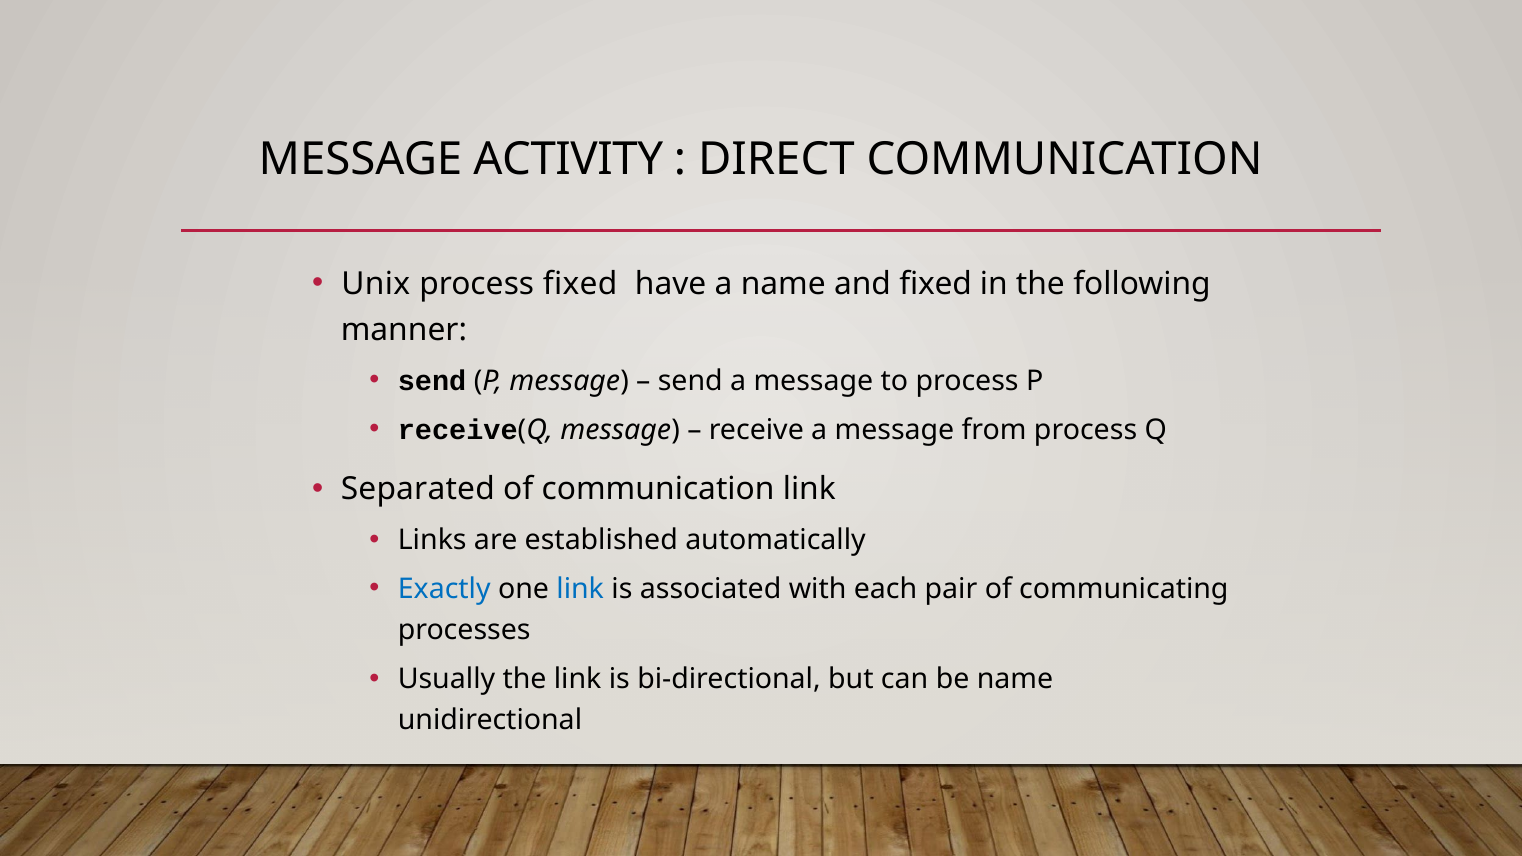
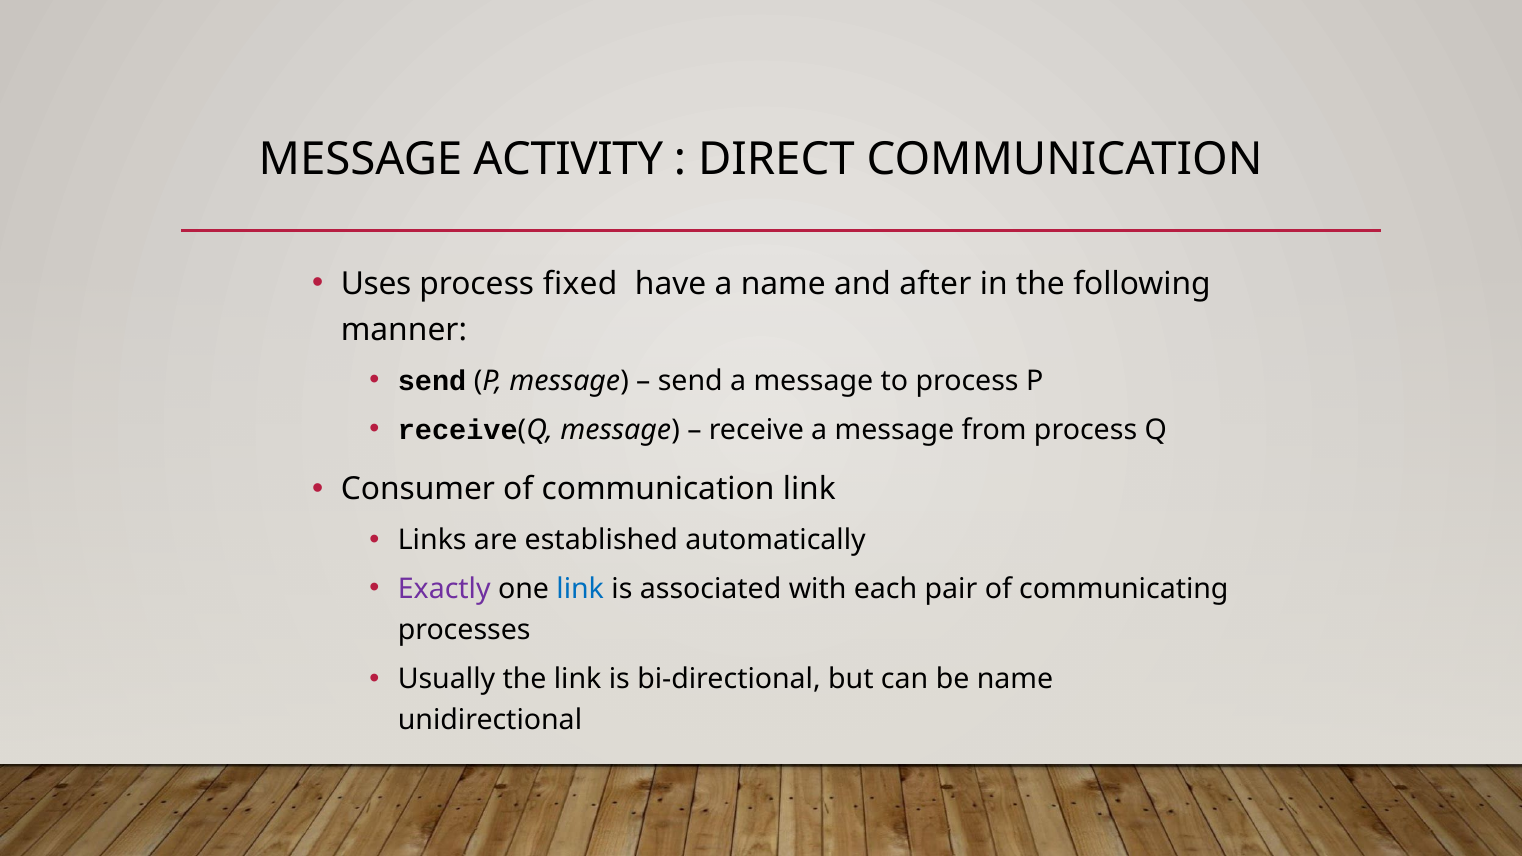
Unix: Unix -> Uses
and fixed: fixed -> after
Separated: Separated -> Consumer
Exactly colour: blue -> purple
